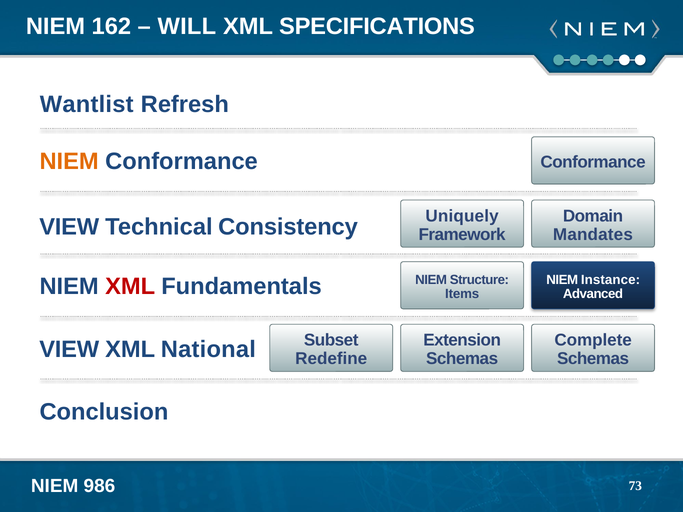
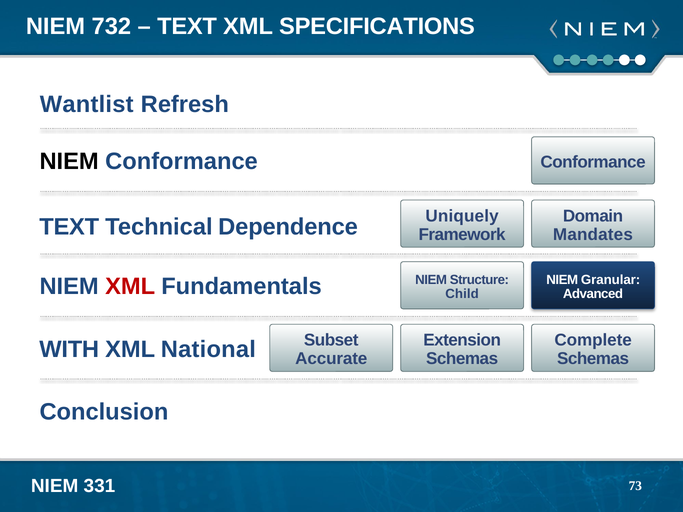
162: 162 -> 732
WILL at (187, 26): WILL -> TEXT
NIEM at (69, 162) colour: orange -> black
VIEW at (69, 227): VIEW -> TEXT
Consistency: Consistency -> Dependence
Instance: Instance -> Granular
Items: Items -> Child
VIEW at (69, 349): VIEW -> WITH
Redefine: Redefine -> Accurate
986: 986 -> 331
